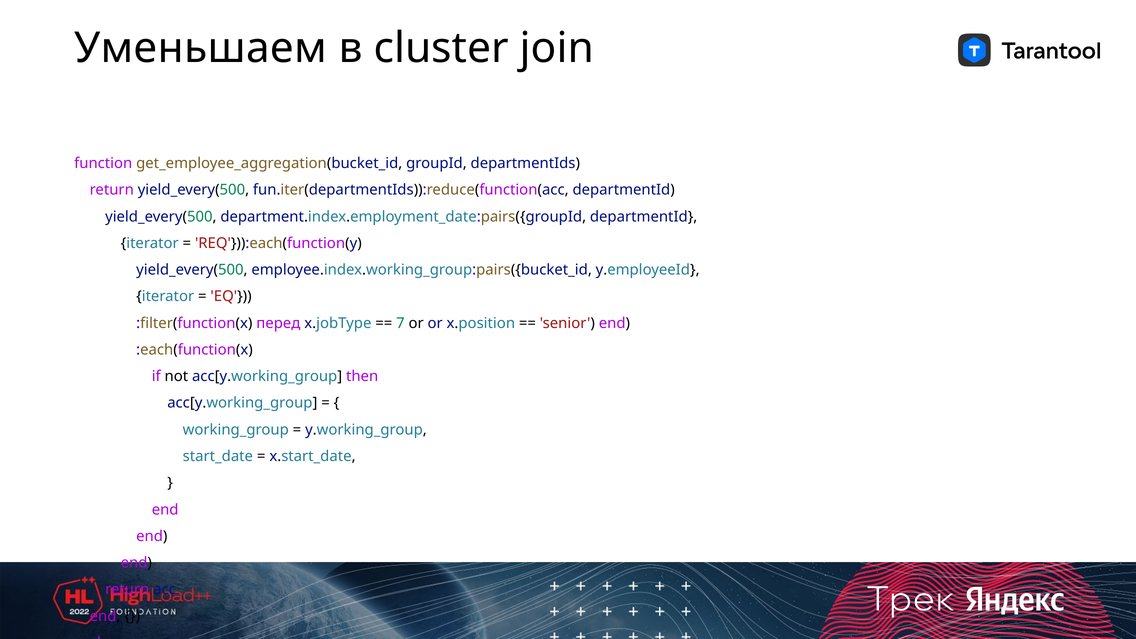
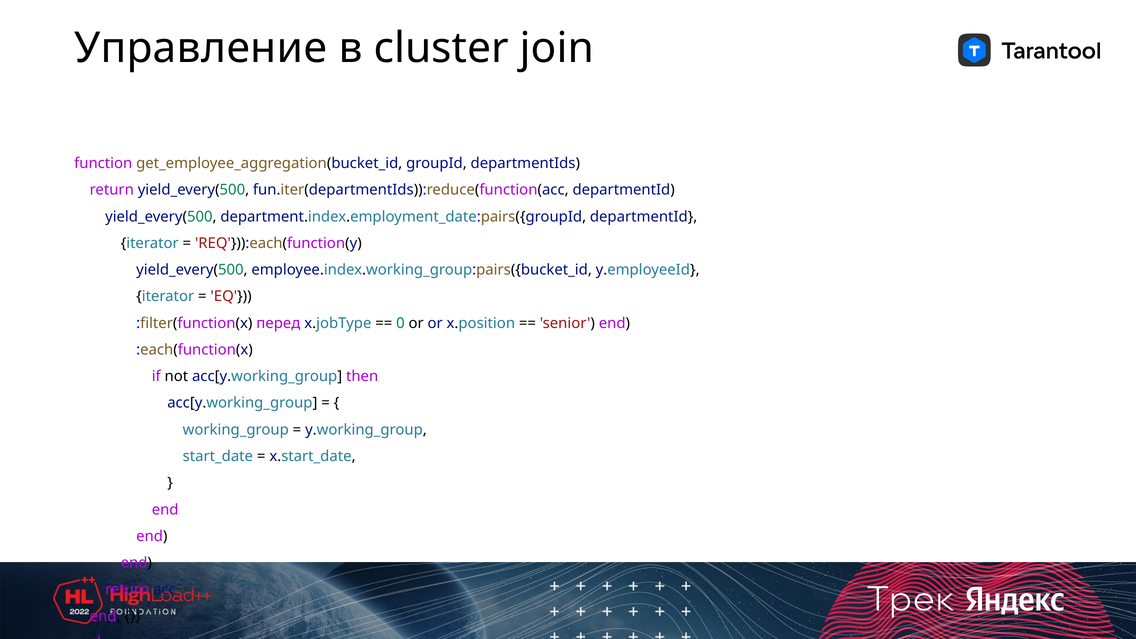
Уменьшаем: Уменьшаем -> Управление
7: 7 -> 0
